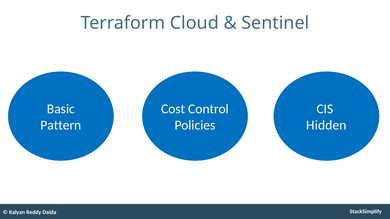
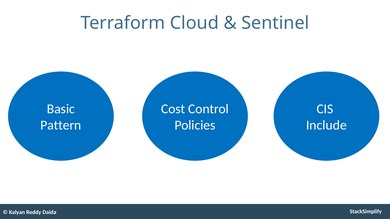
Hidden: Hidden -> Include
